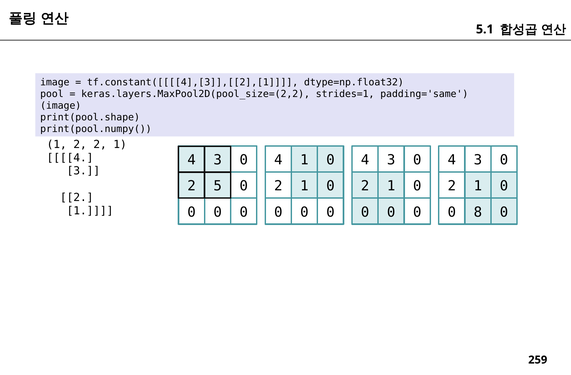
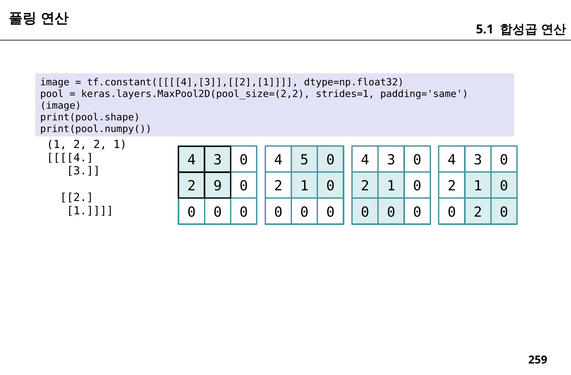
4 1: 1 -> 5
5: 5 -> 9
0 8: 8 -> 2
